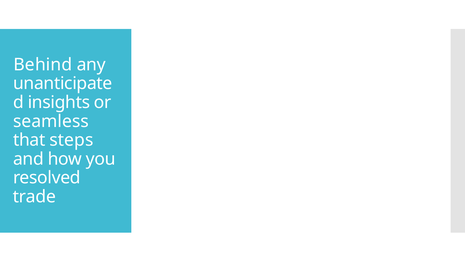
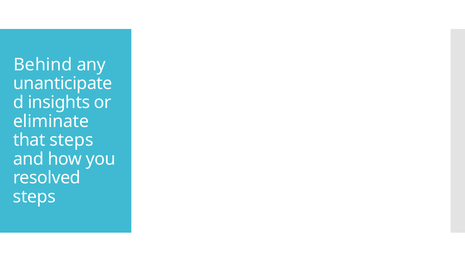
seamless: seamless -> eliminate
trade at (34, 196): trade -> steps
